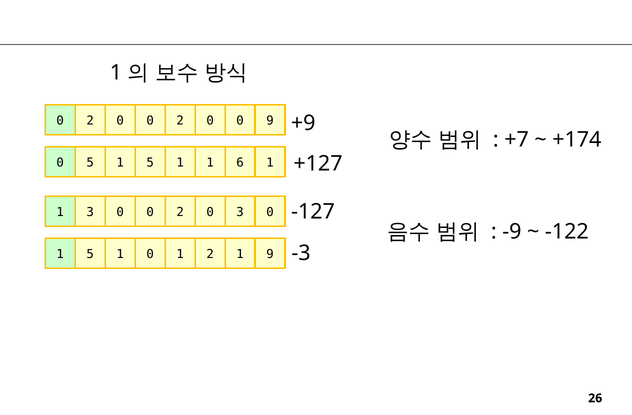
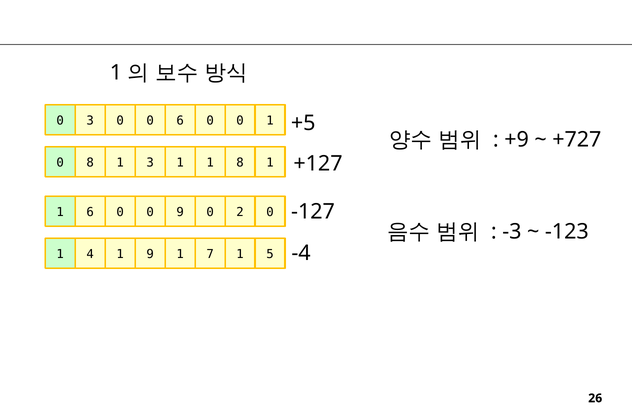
2 at (90, 121): 2 -> 3
2 at (180, 121): 2 -> 6
0 9: 9 -> 1
+9: +9 -> +5
+7: +7 -> +9
+174: +174 -> +727
0 5: 5 -> 8
5 at (150, 162): 5 -> 3
1 6: 6 -> 8
1 3: 3 -> 6
2 at (180, 212): 2 -> 9
0 3: 3 -> 2
-9: -9 -> -3
-122: -122 -> -123
-3: -3 -> -4
5 at (90, 254): 5 -> 4
1 0: 0 -> 9
1 2: 2 -> 7
1 9: 9 -> 5
